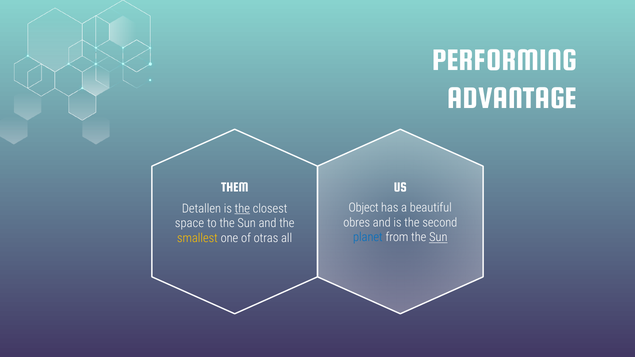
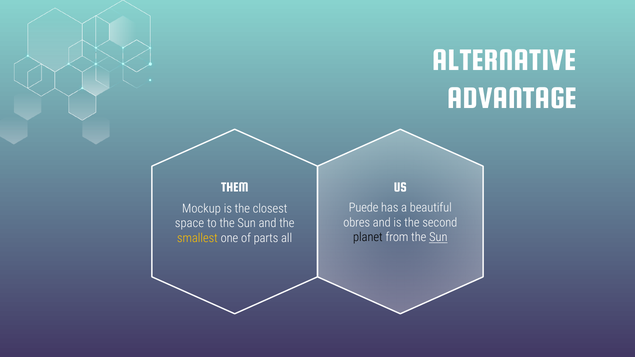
PERFORMING: PERFORMING -> ALTERNATIVE
Object: Object -> Puede
Detallen: Detallen -> Mockup
the at (242, 209) underline: present -> none
planet colour: blue -> black
otras: otras -> parts
